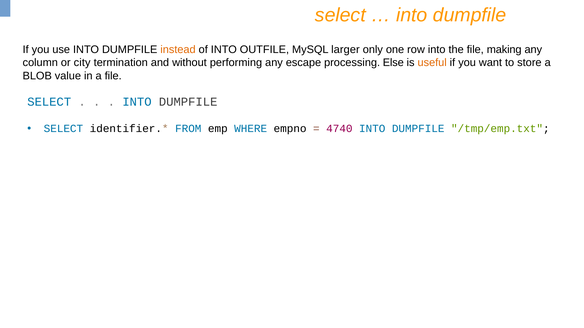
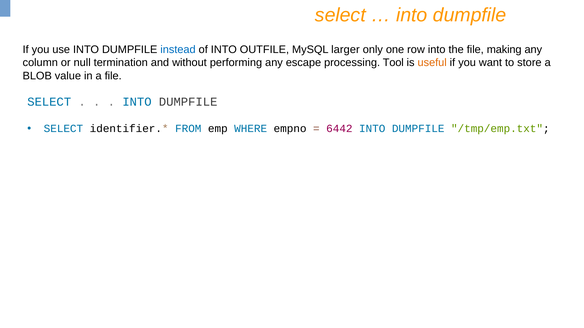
instead colour: orange -> blue
city: city -> null
Else: Else -> Tool
4740: 4740 -> 6442
